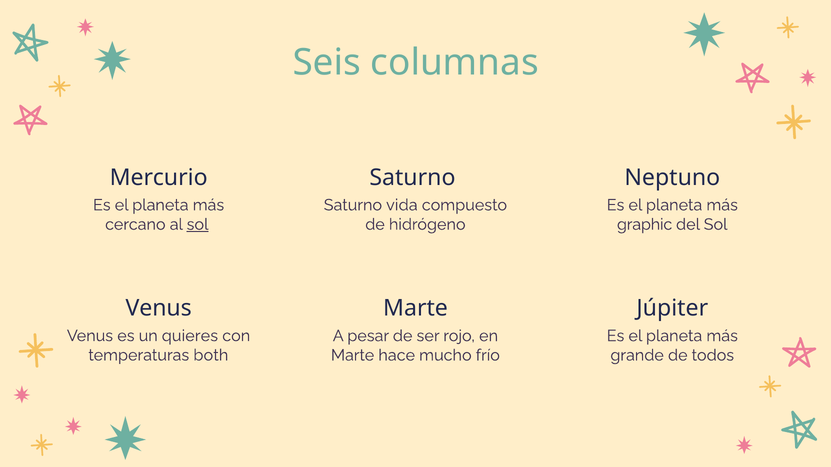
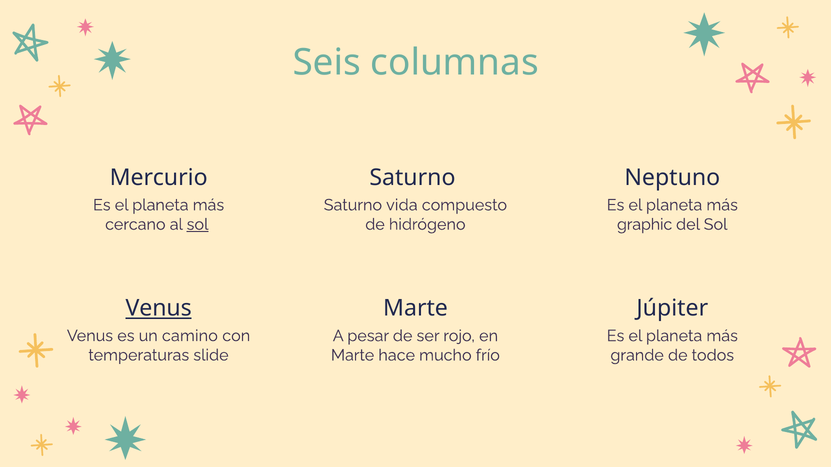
Venus at (159, 309) underline: none -> present
quieres: quieres -> camino
both: both -> slide
